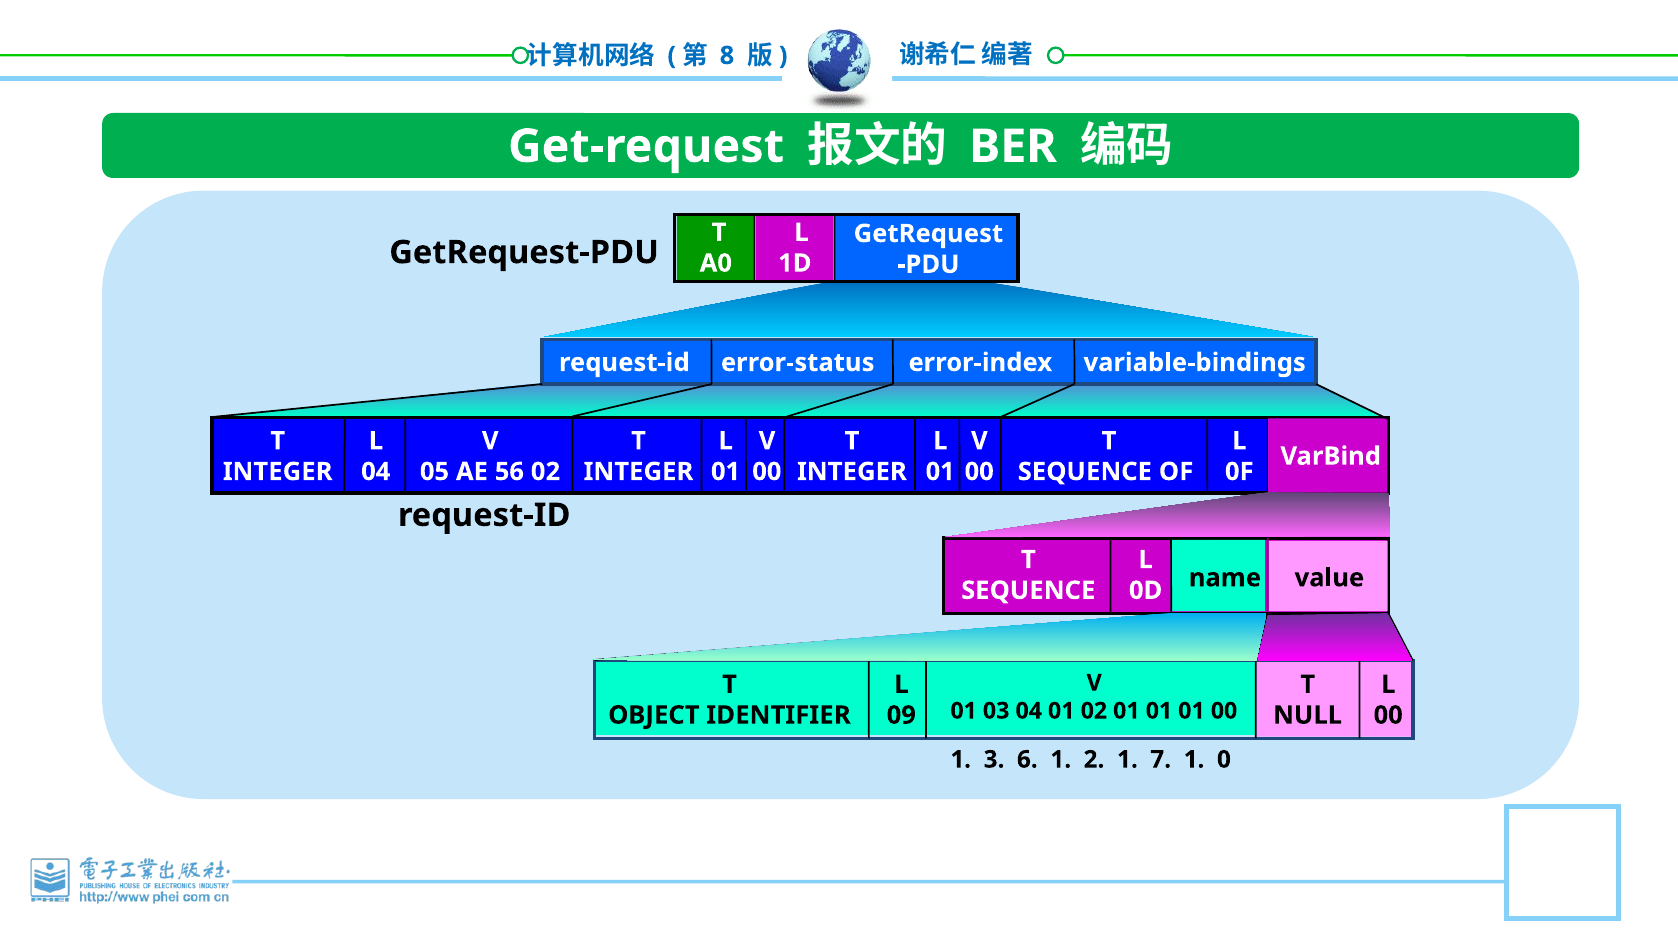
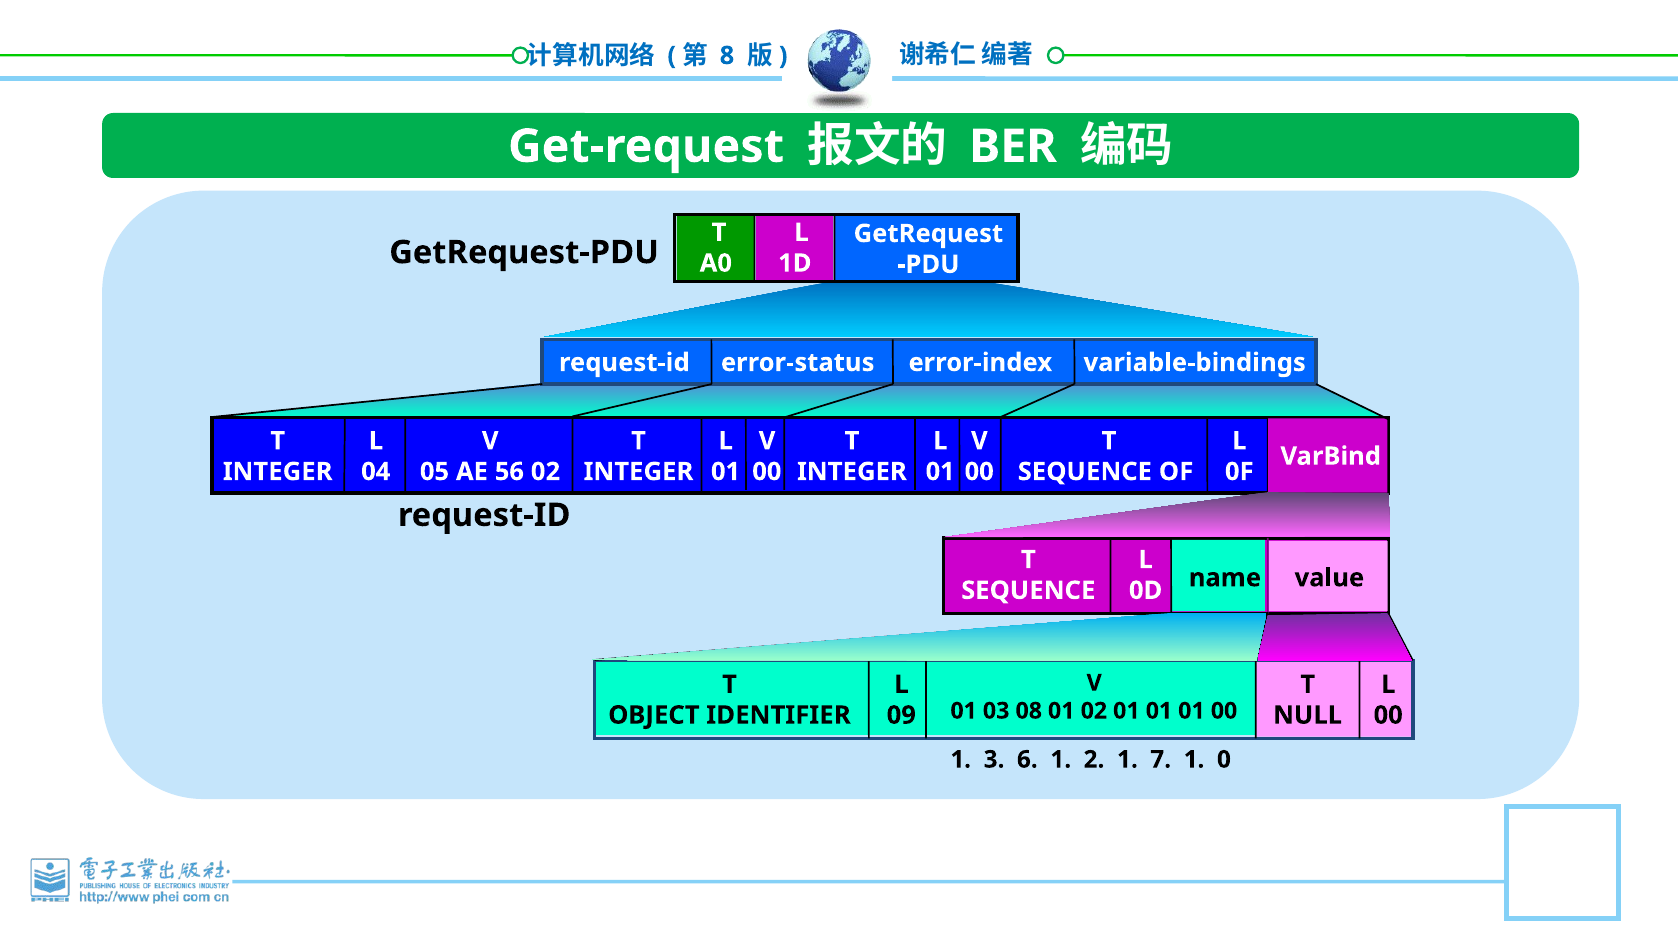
03 04: 04 -> 08
